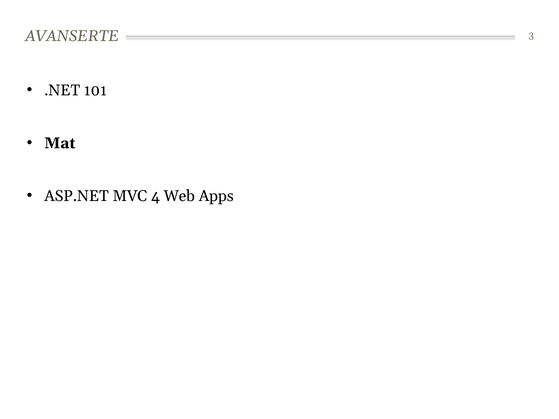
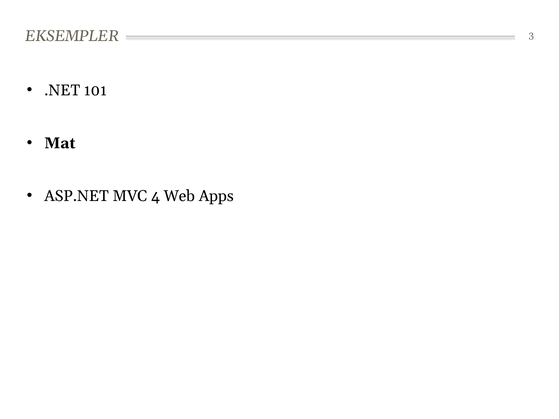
AVANSERTE: AVANSERTE -> EKSEMPLER
